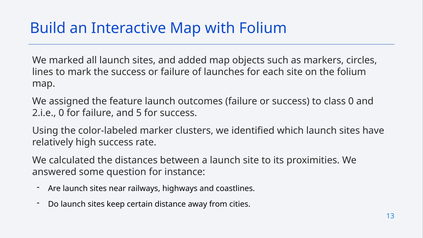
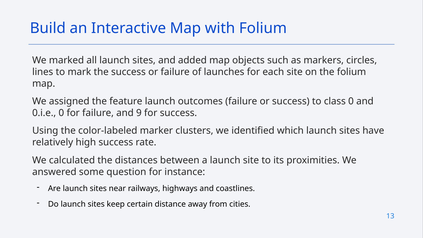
2.i.e: 2.i.e -> 0.i.e
5: 5 -> 9
